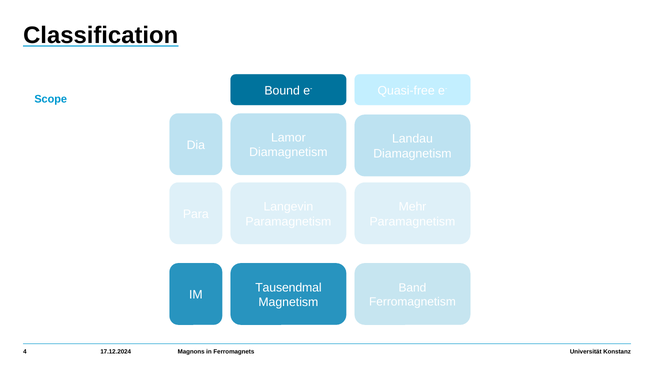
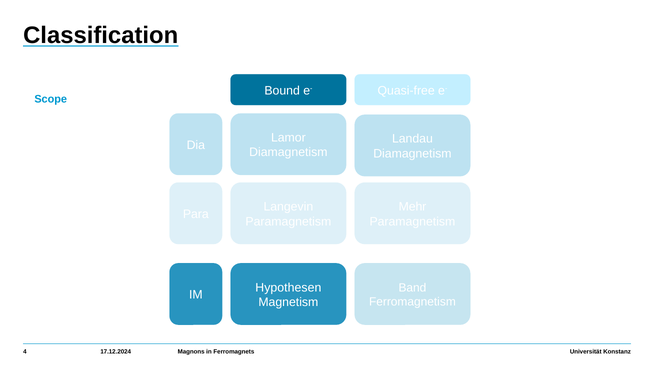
Tausendmal: Tausendmal -> Hypothesen
